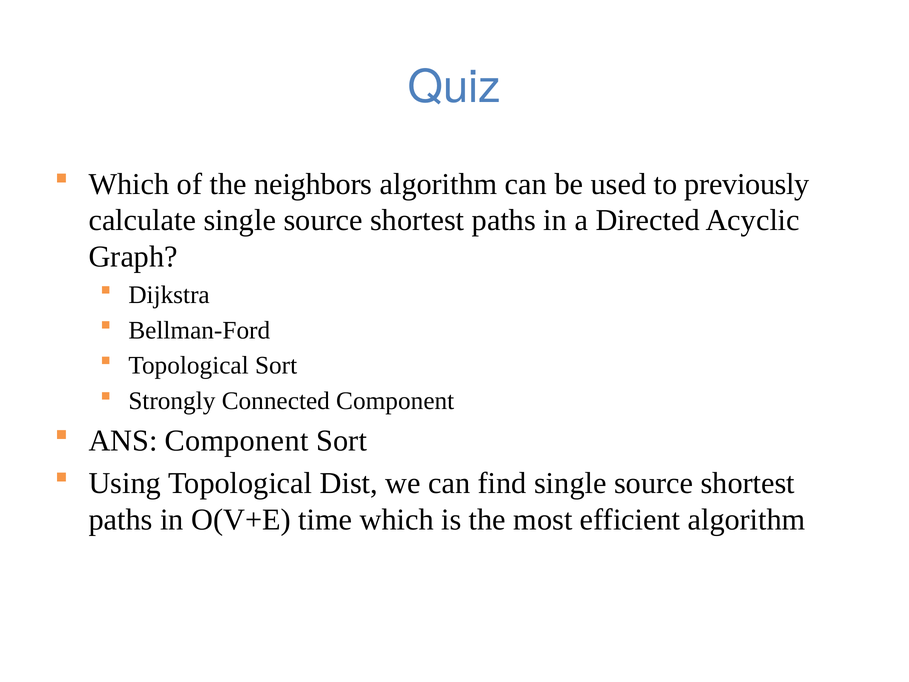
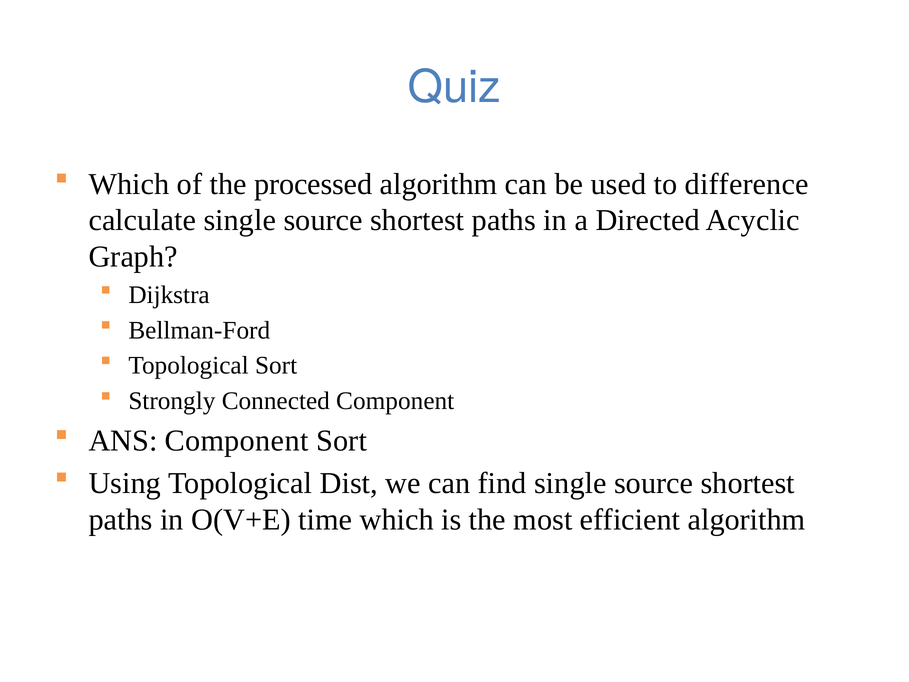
neighbors: neighbors -> processed
previously: previously -> difference
